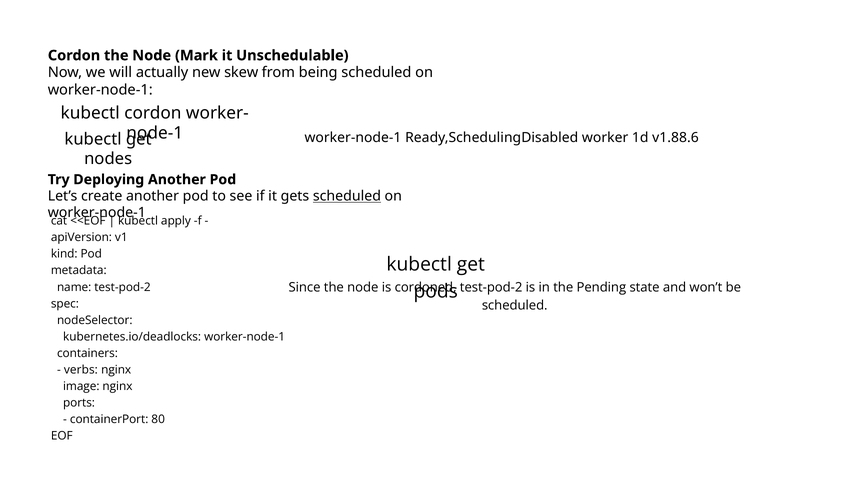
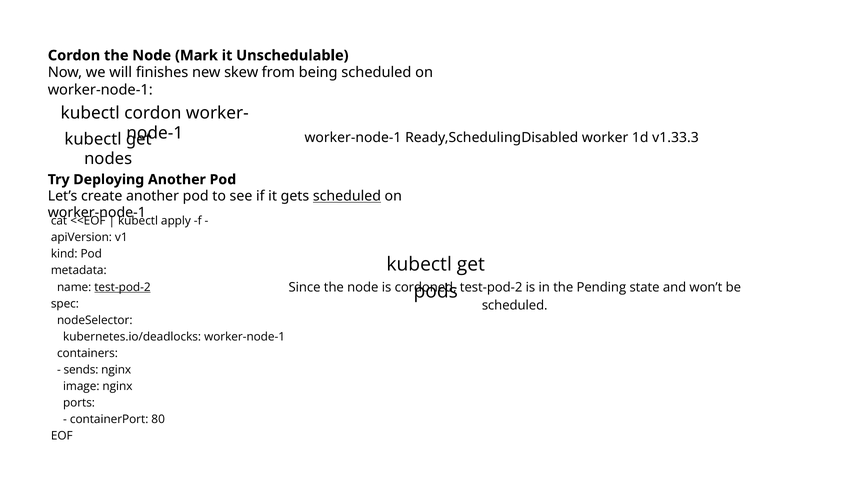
actually: actually -> finishes
v1.88.6: v1.88.6 -> v1.33.3
test-pod-2 at (122, 287) underline: none -> present
verbs: verbs -> sends
